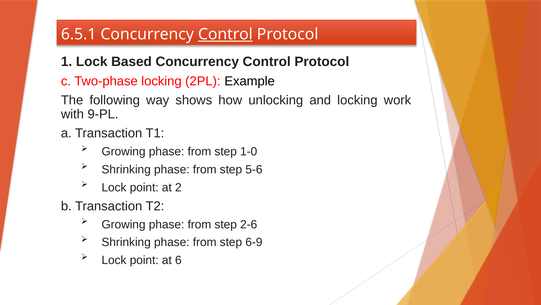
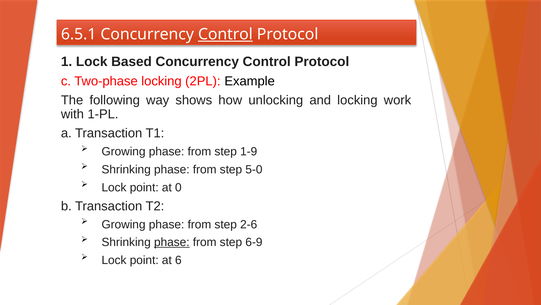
9-PL: 9-PL -> 1-PL
1-0: 1-0 -> 1-9
5-6: 5-6 -> 5-0
2: 2 -> 0
phase at (172, 242) underline: none -> present
